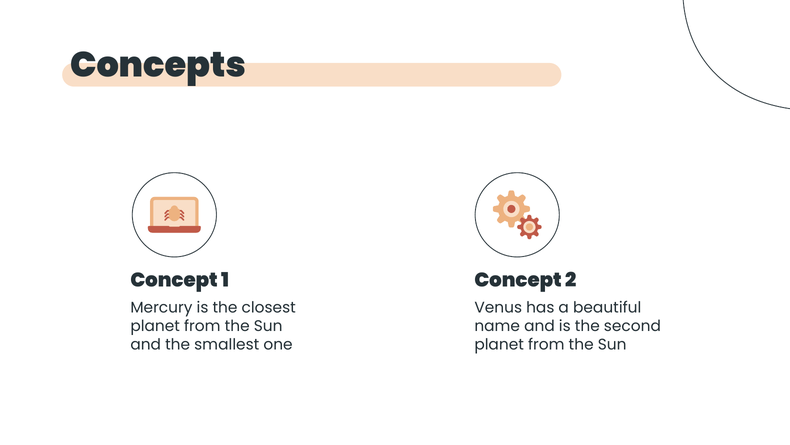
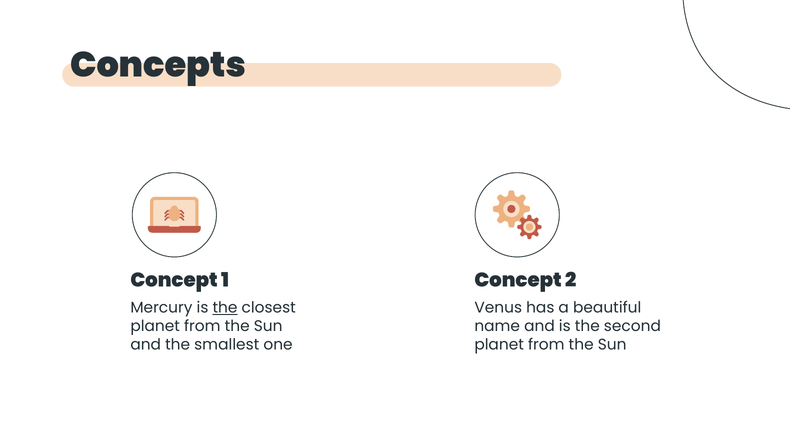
the at (225, 307) underline: none -> present
